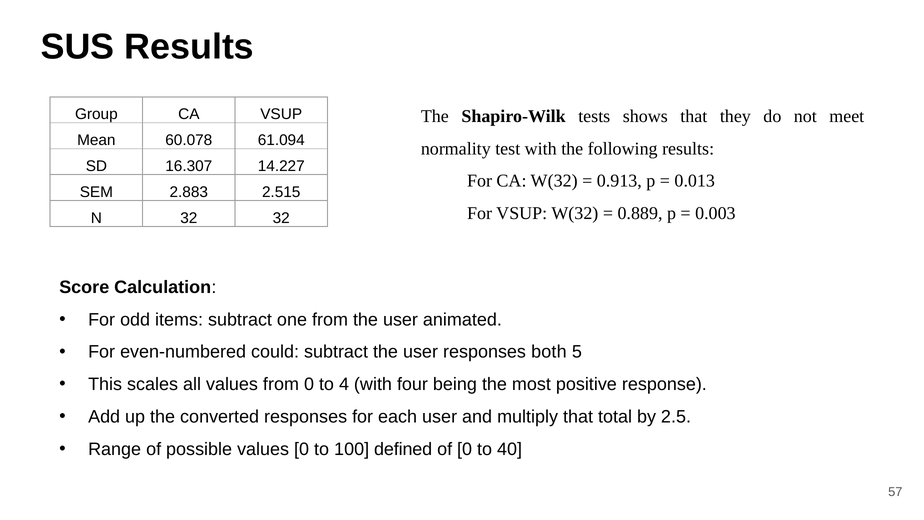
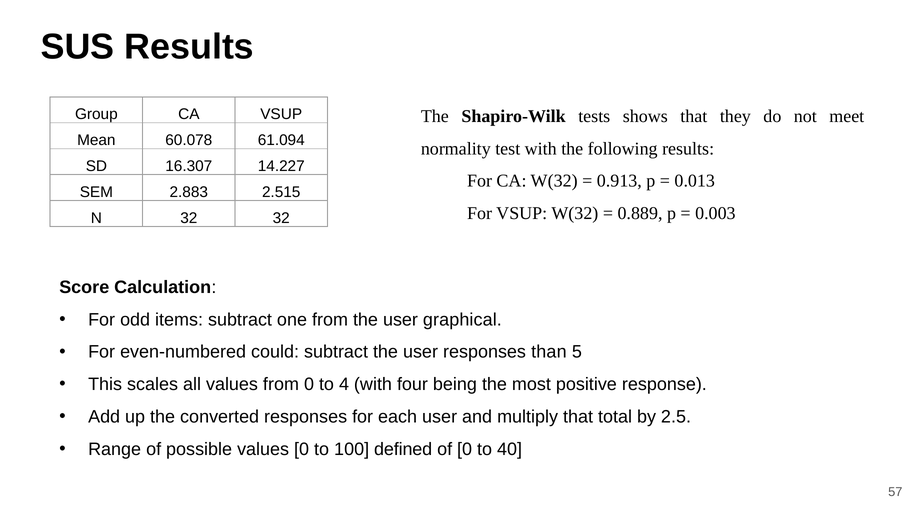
animated: animated -> graphical
both: both -> than
